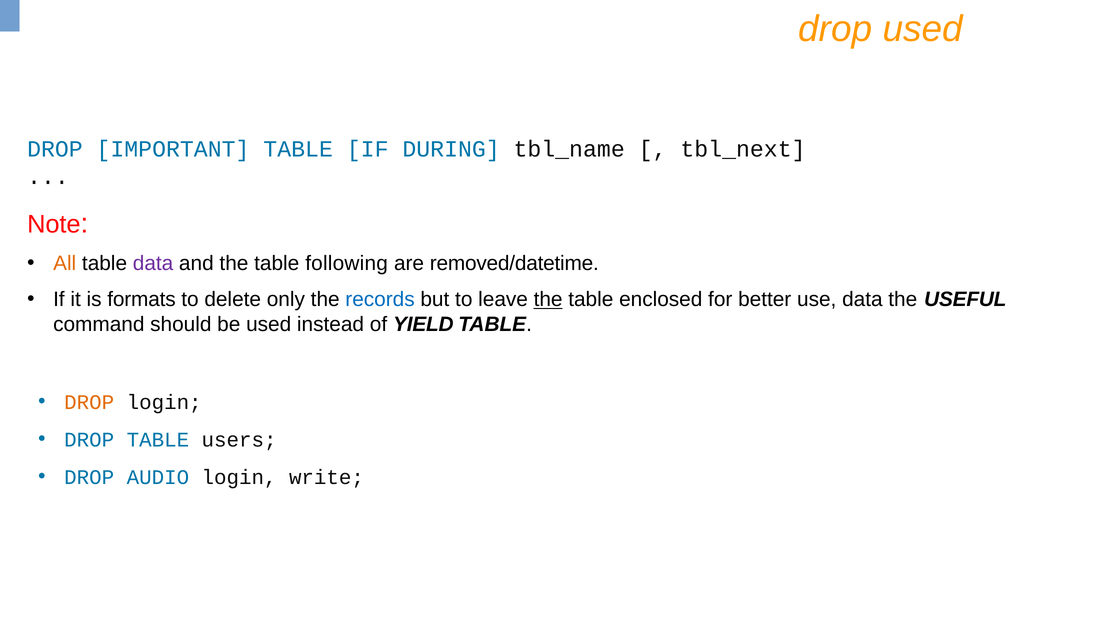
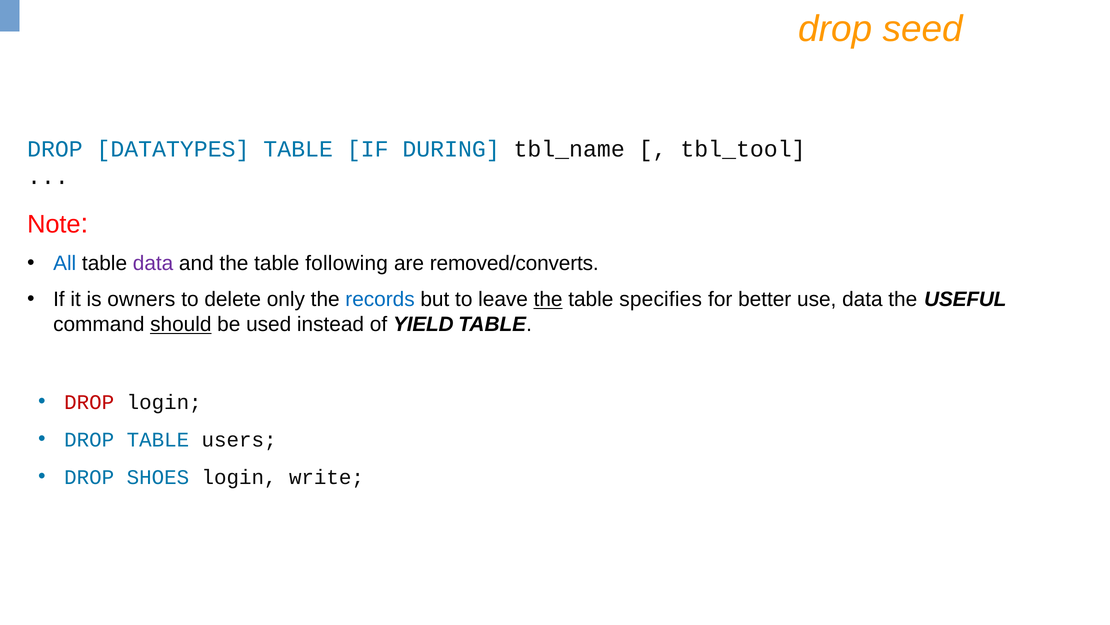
drop used: used -> seed
IMPORTANT: IMPORTANT -> DATATYPES
tbl_next: tbl_next -> tbl_tool
All colour: orange -> blue
removed/datetime: removed/datetime -> removed/converts
formats: formats -> owners
enclosed: enclosed -> specifies
should underline: none -> present
DROP at (89, 402) colour: orange -> red
AUDIO: AUDIO -> SHOES
